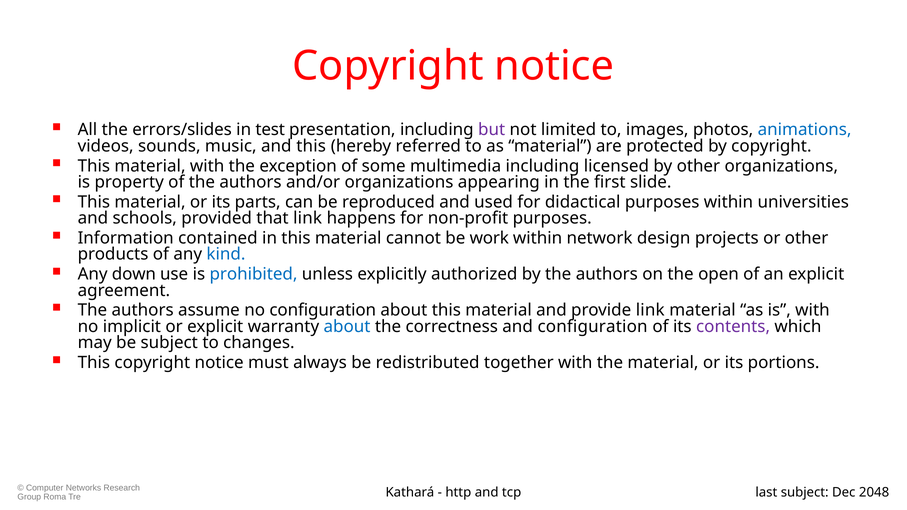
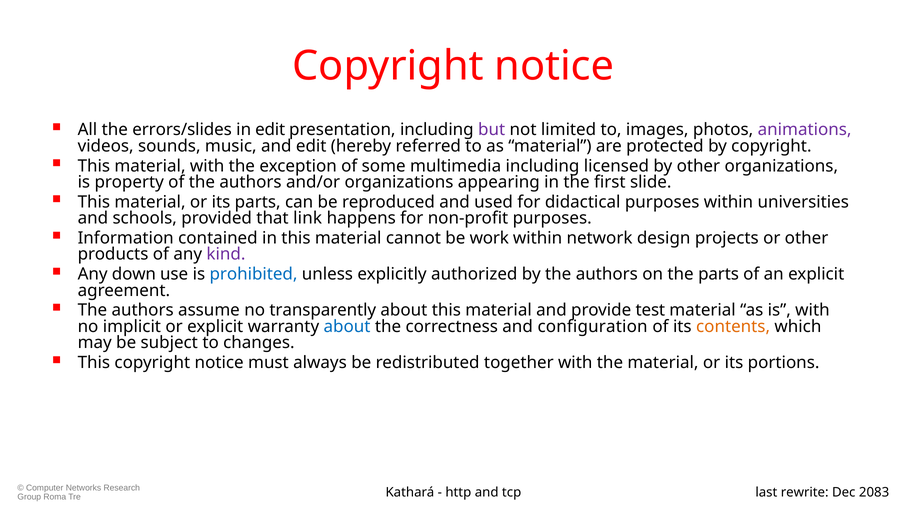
in test: test -> edit
animations colour: blue -> purple
and this: this -> edit
kind colour: blue -> purple
the open: open -> parts
no configuration: configuration -> transparently
provide link: link -> test
contents colour: purple -> orange
last subject: subject -> rewrite
2048: 2048 -> 2083
